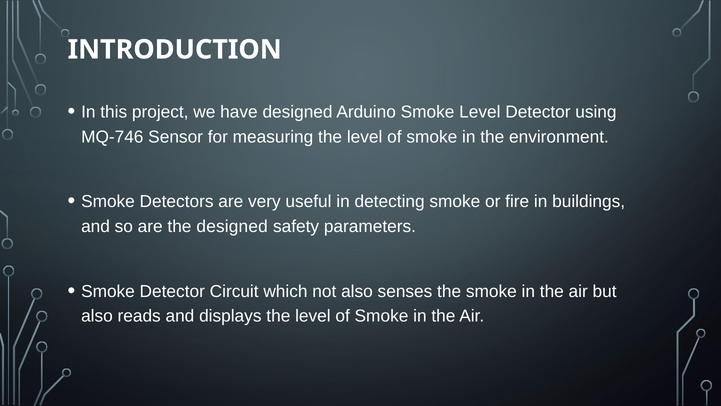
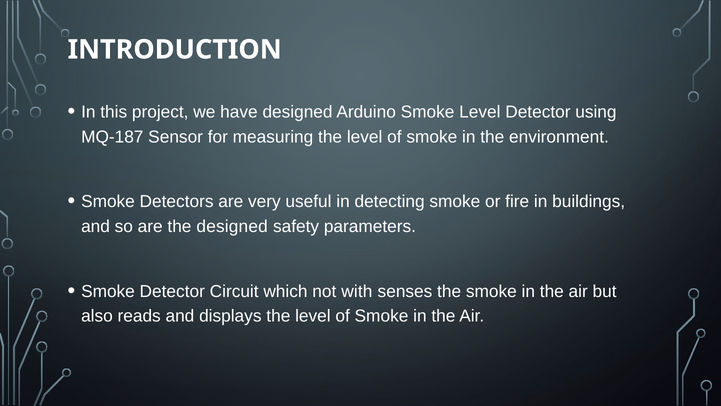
MQ-746: MQ-746 -> MQ-187
not also: also -> with
